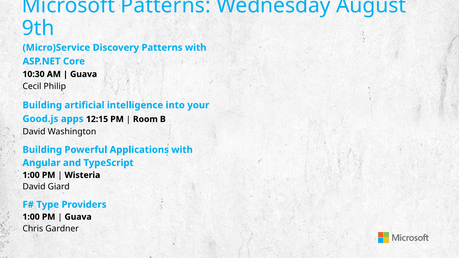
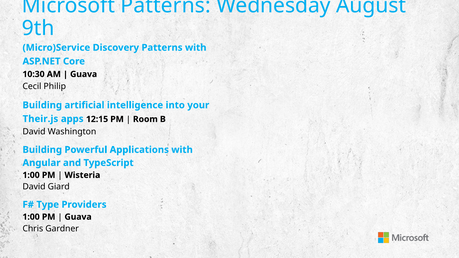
Good.js: Good.js -> Their.js
